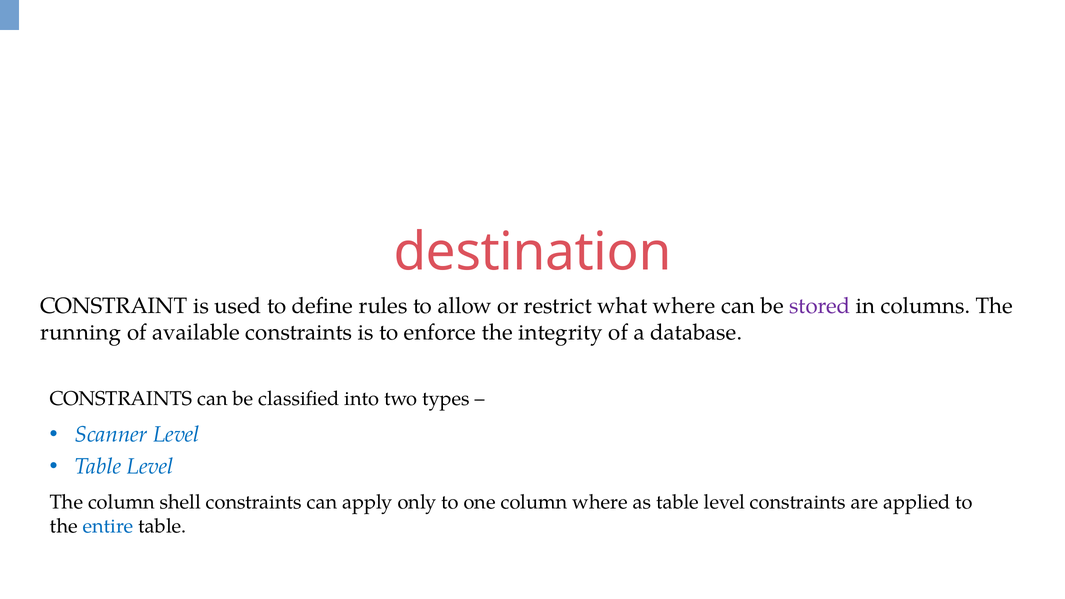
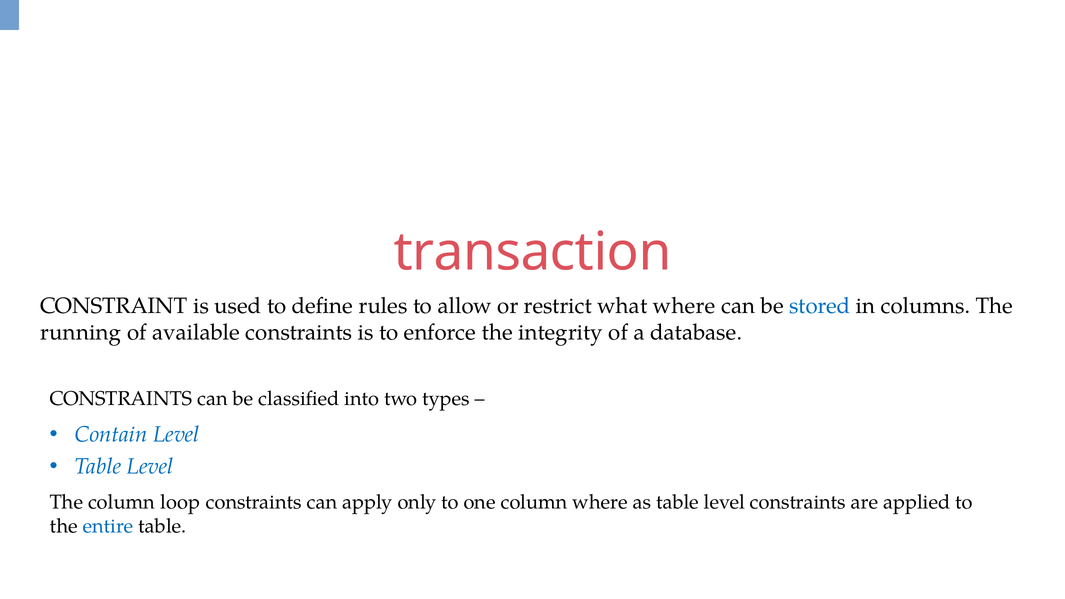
destination: destination -> transaction
stored colour: purple -> blue
Scanner: Scanner -> Contain
shell: shell -> loop
